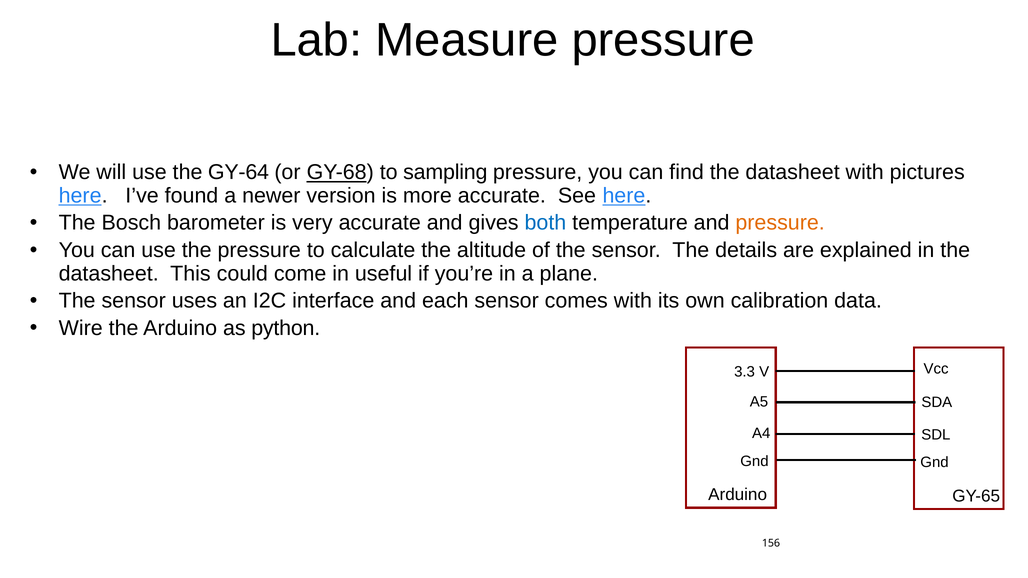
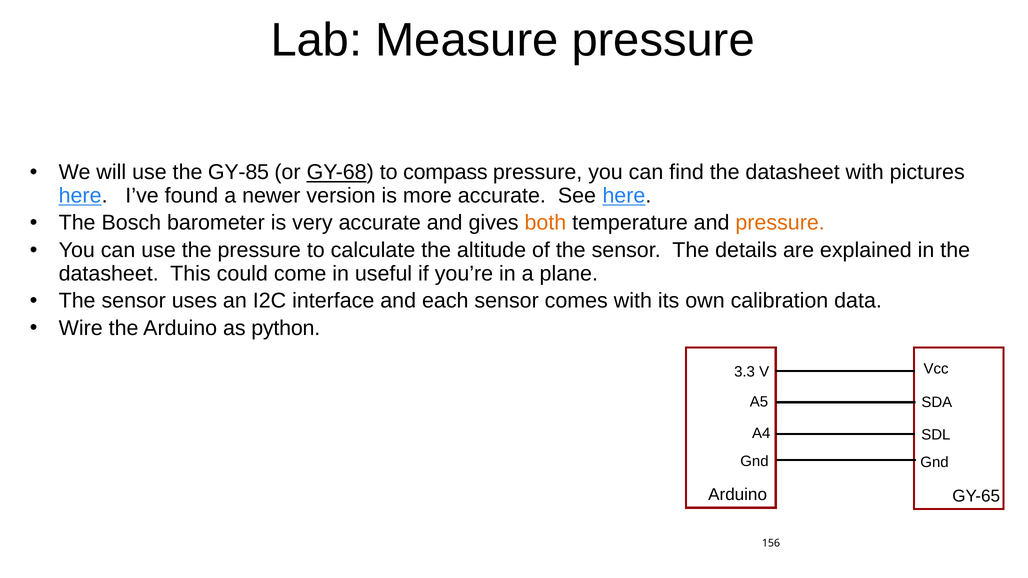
GY-64: GY-64 -> GY-85
sampling: sampling -> compass
both colour: blue -> orange
